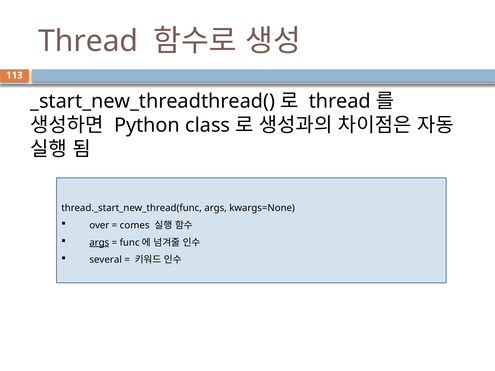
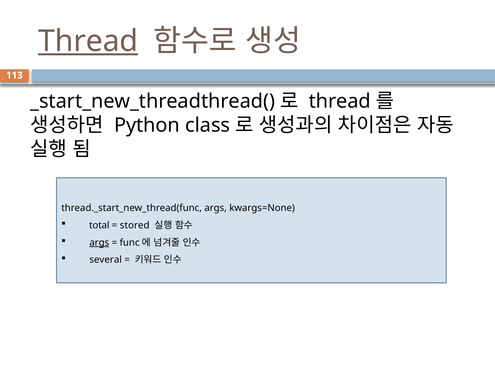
Thread at (88, 41) underline: none -> present
over: over -> total
comes: comes -> stored
